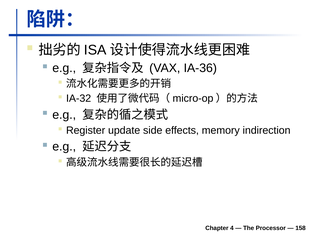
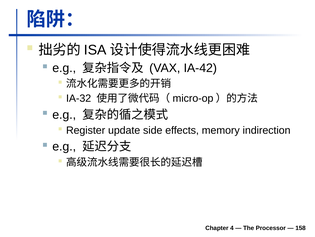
IA-36: IA-36 -> IA-42
